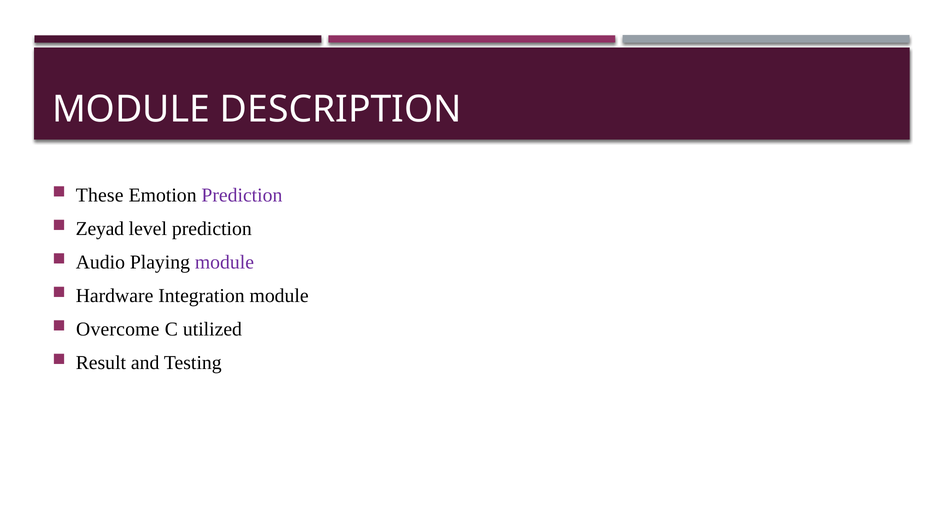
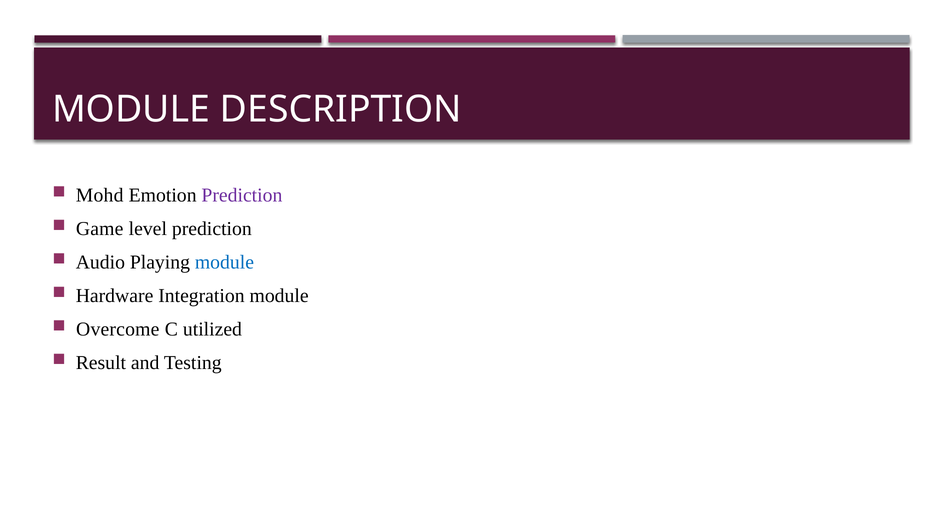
These: These -> Mohd
Zeyad: Zeyad -> Game
module at (224, 262) colour: purple -> blue
